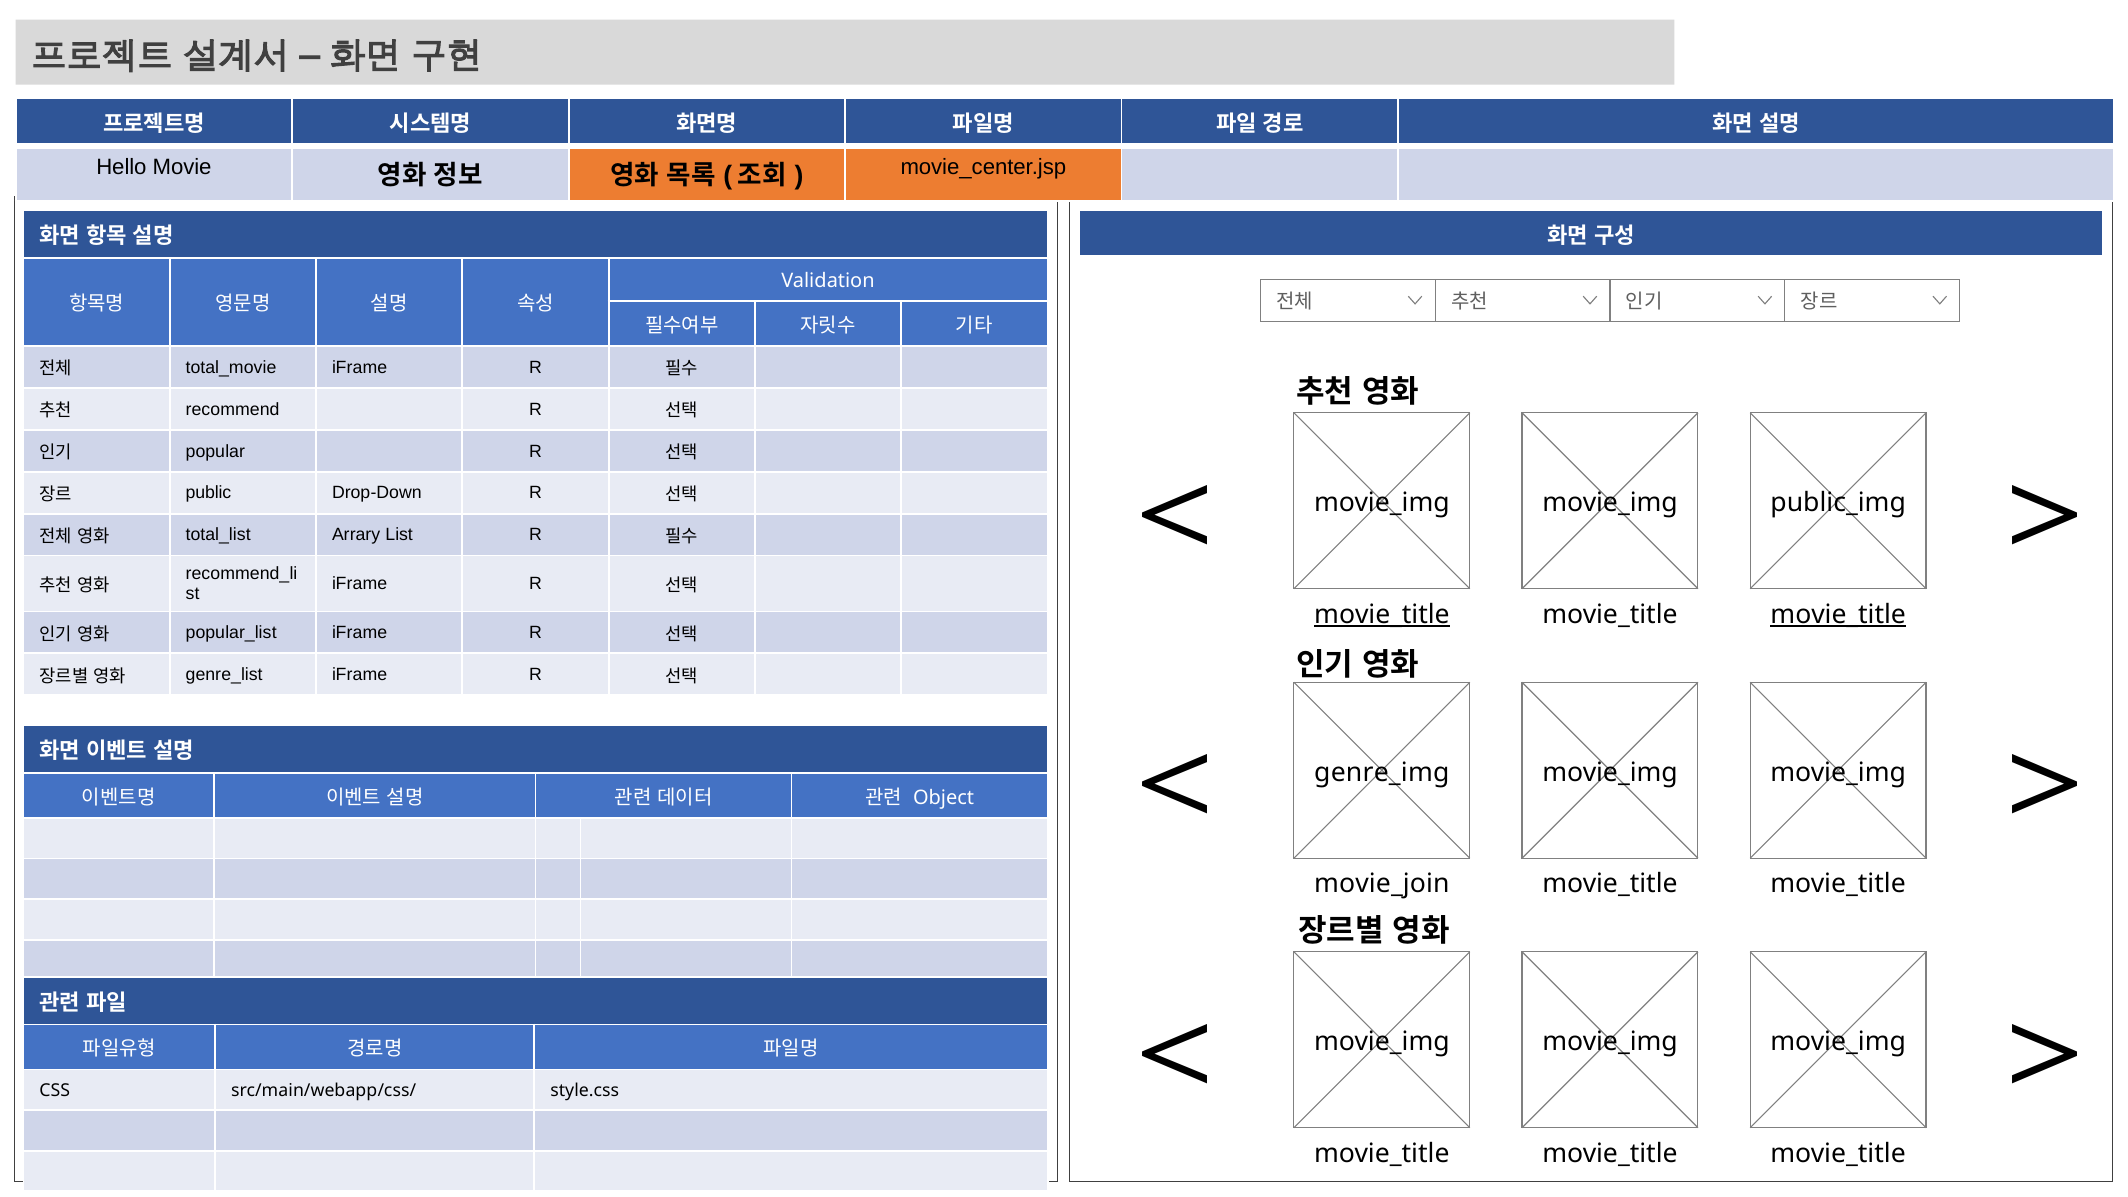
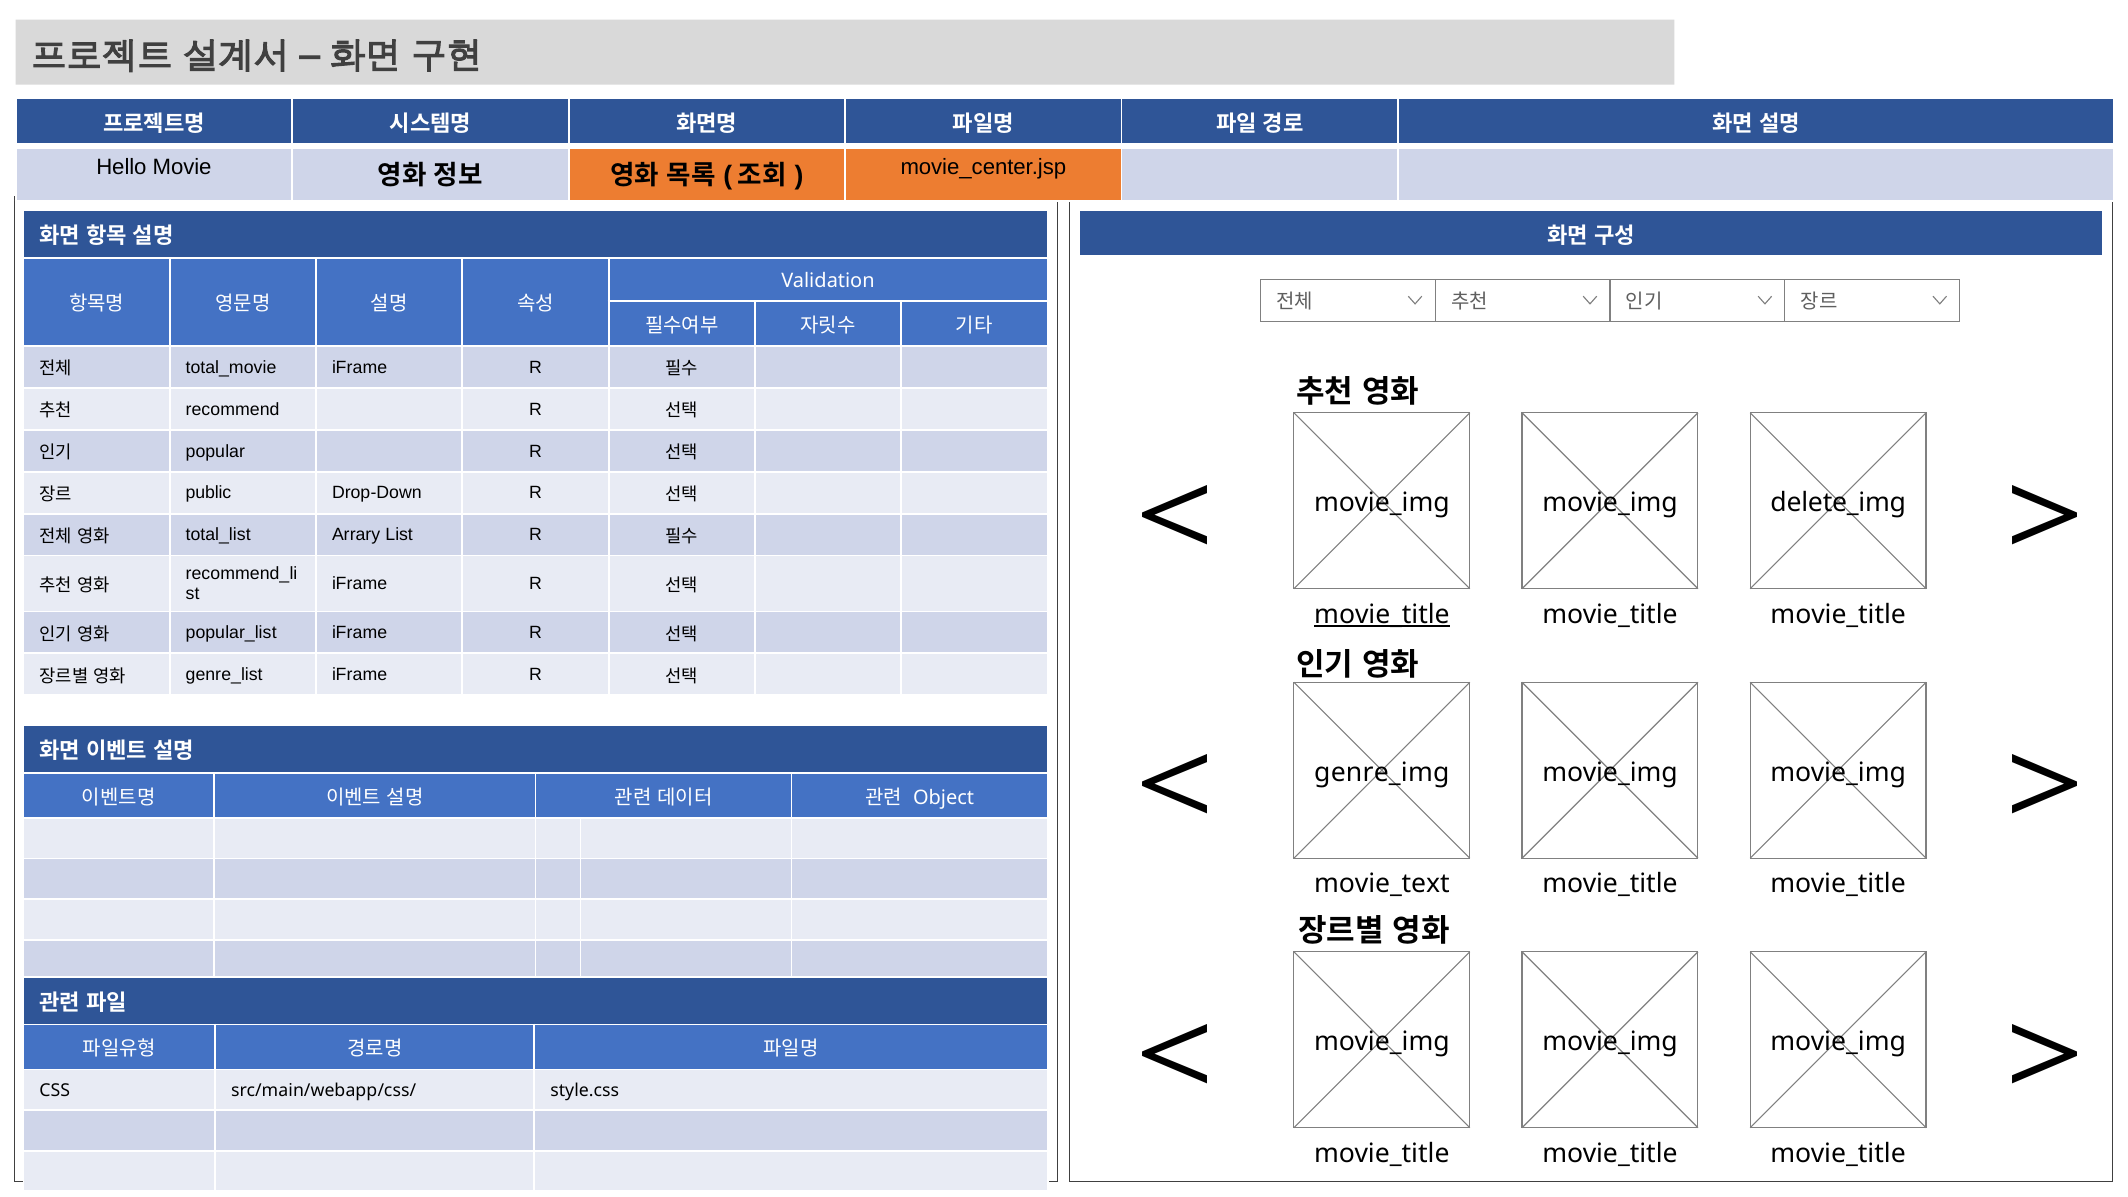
public_img: public_img -> delete_img
movie_title at (1838, 615) underline: present -> none
movie_join: movie_join -> movie_text
